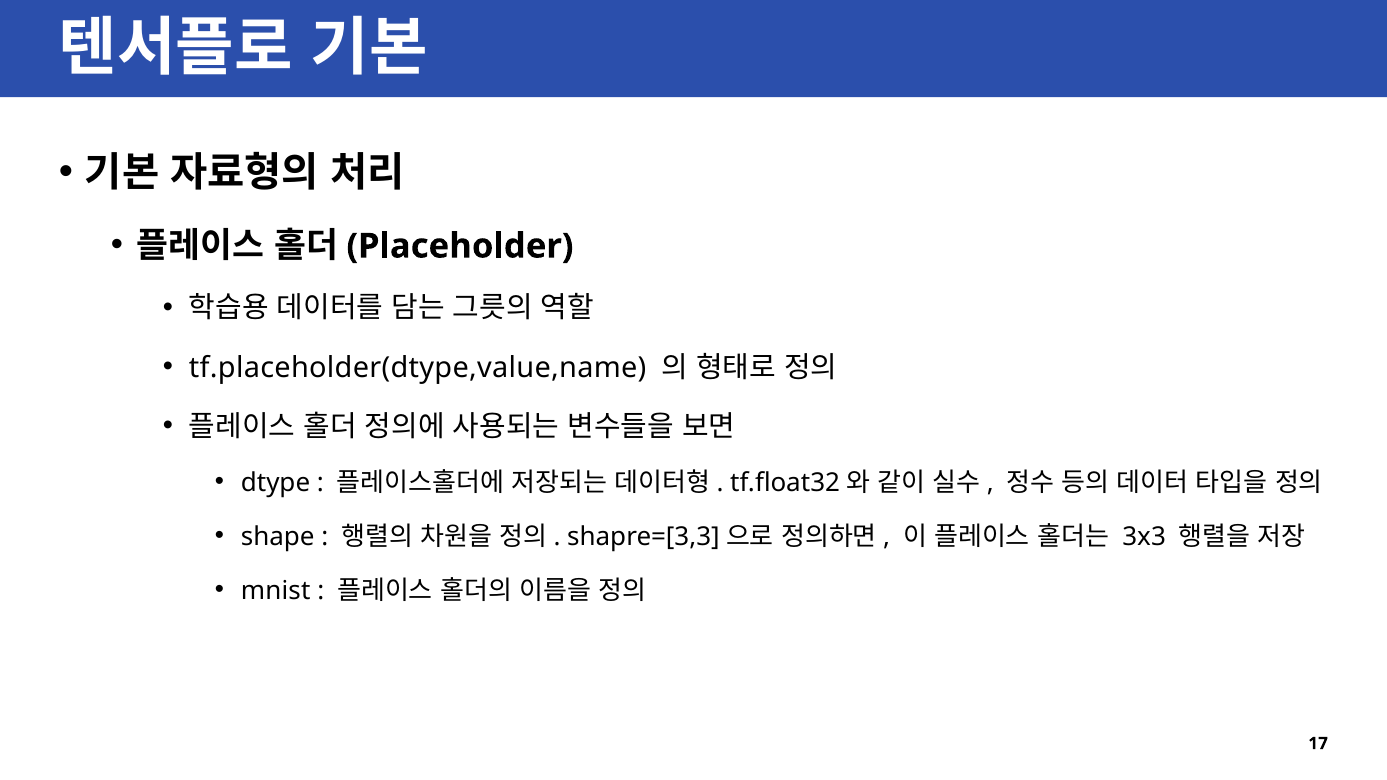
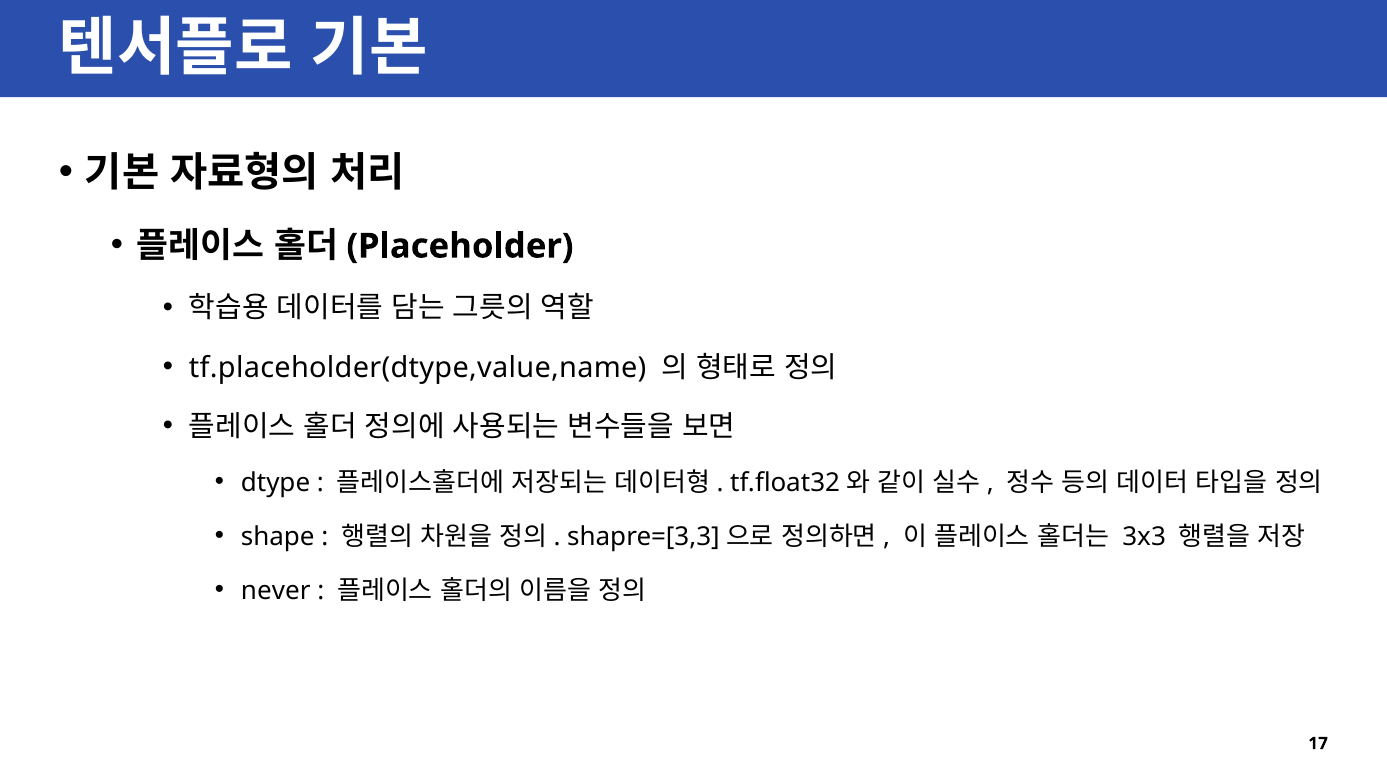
mnist: mnist -> never
